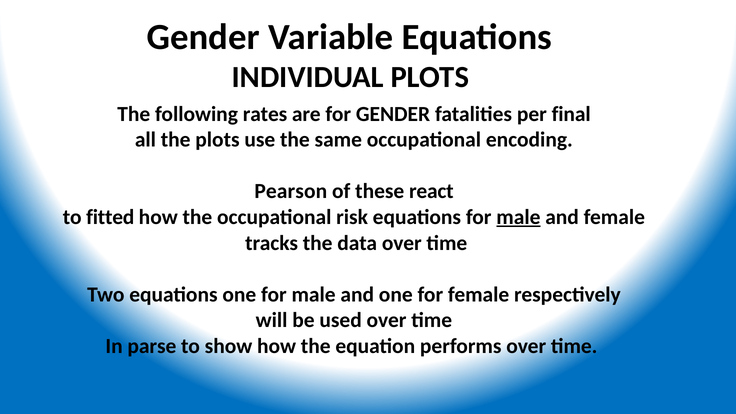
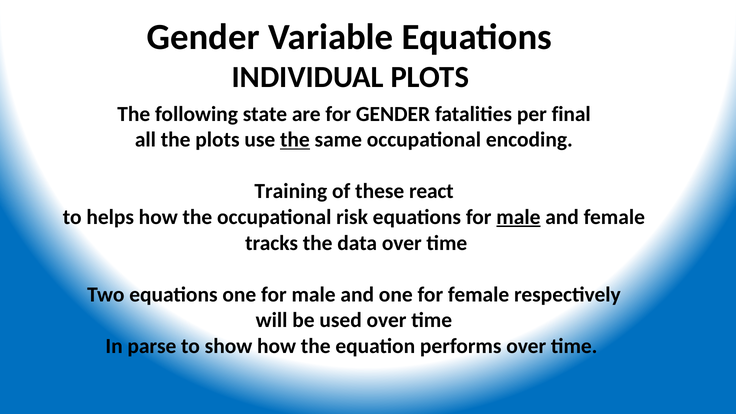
rates: rates -> state
the at (295, 140) underline: none -> present
Pearson: Pearson -> Training
fitted: fitted -> helps
